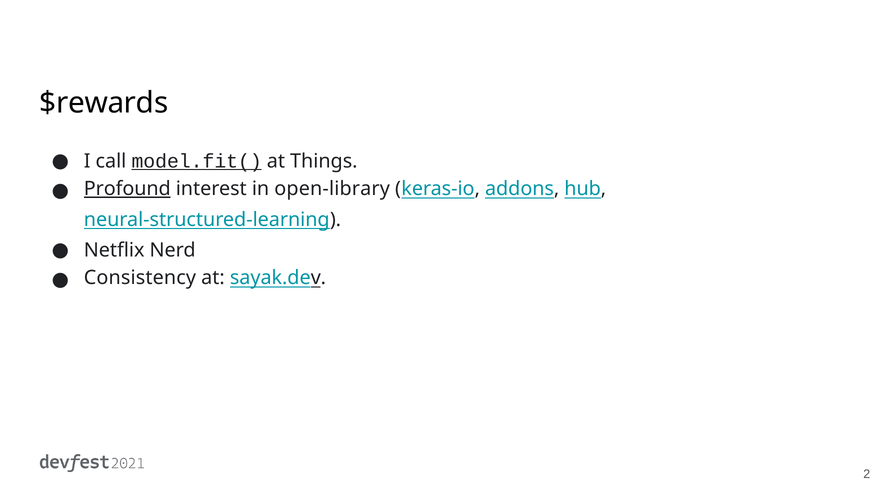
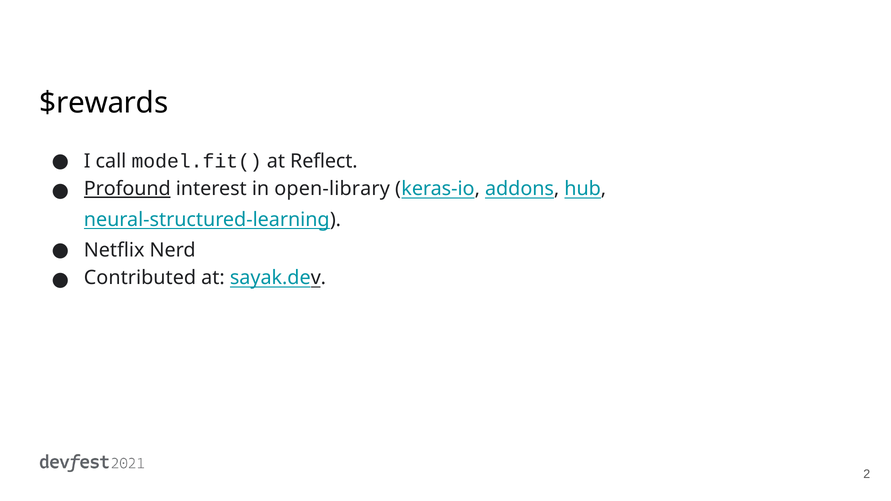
model.fit( underline: present -> none
Things: Things -> Reflect
Consistency: Consistency -> Contributed
